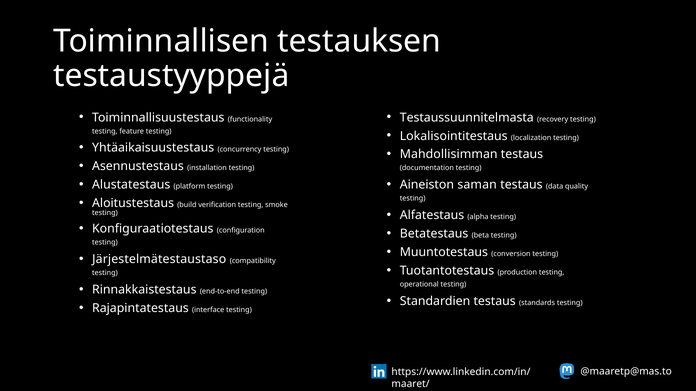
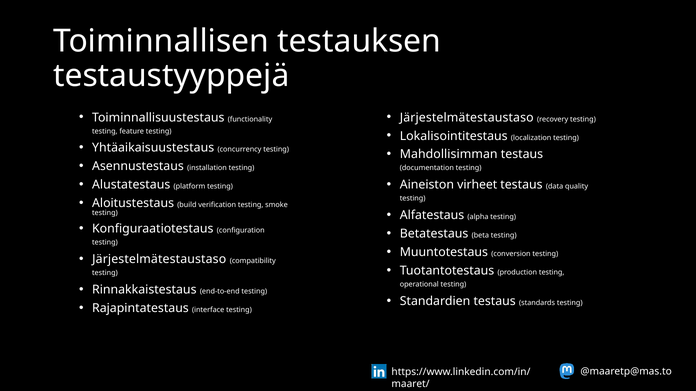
Testaussuunnitelmasta at (467, 118): Testaussuunnitelmasta -> Järjestelmätestaustaso
saman: saman -> virheet
